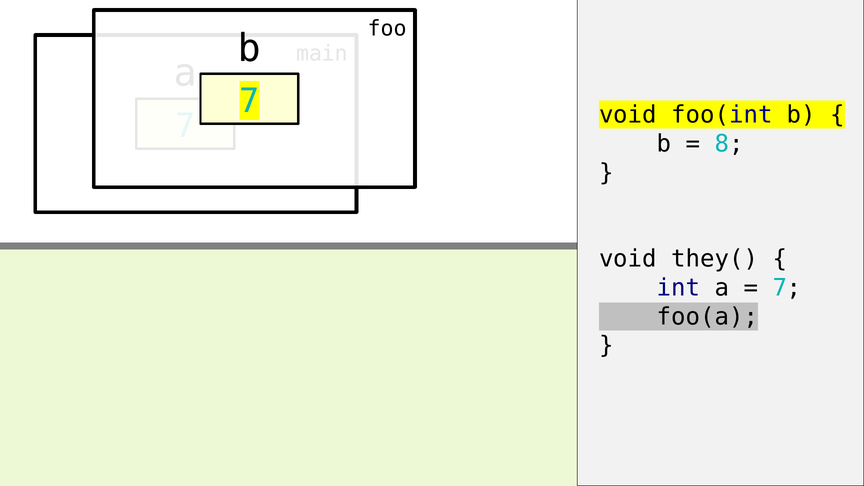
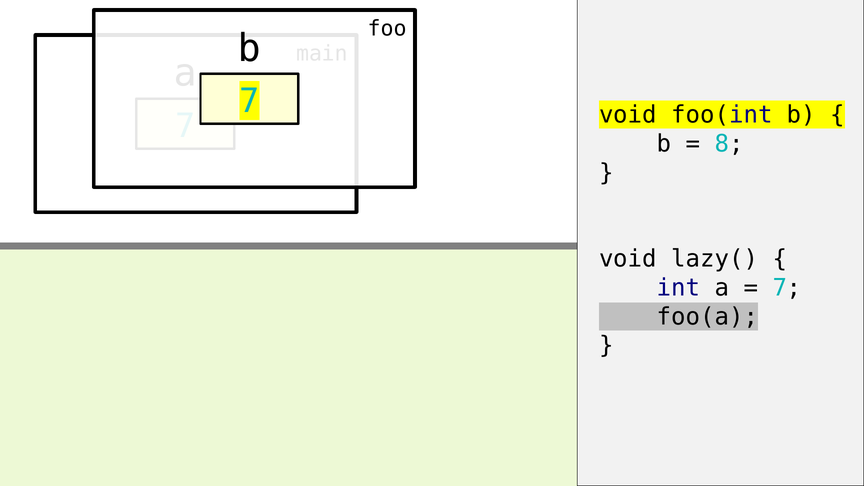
they(: they( -> lazy(
